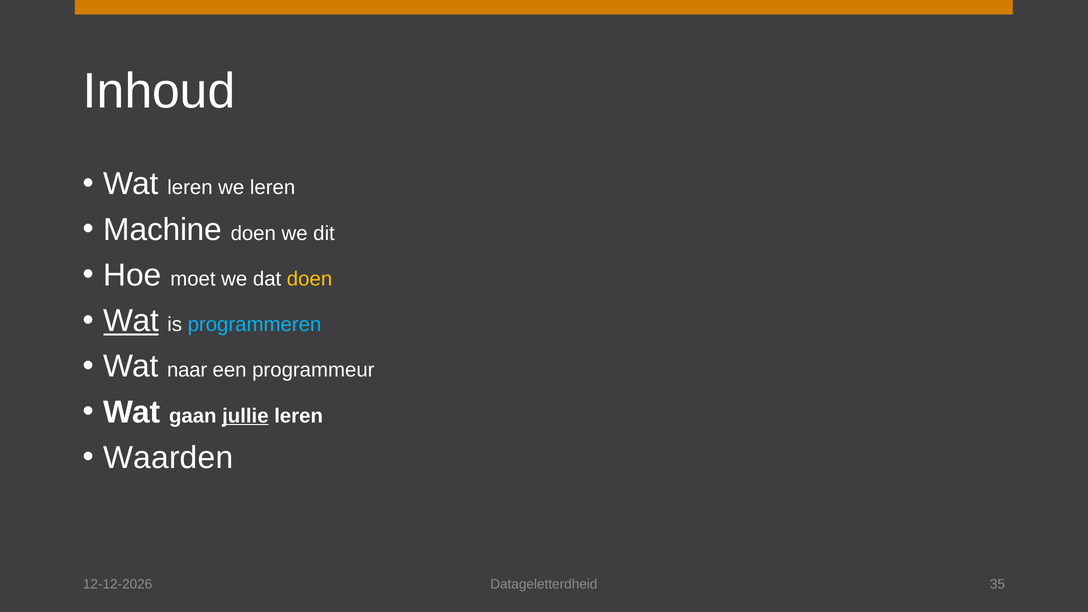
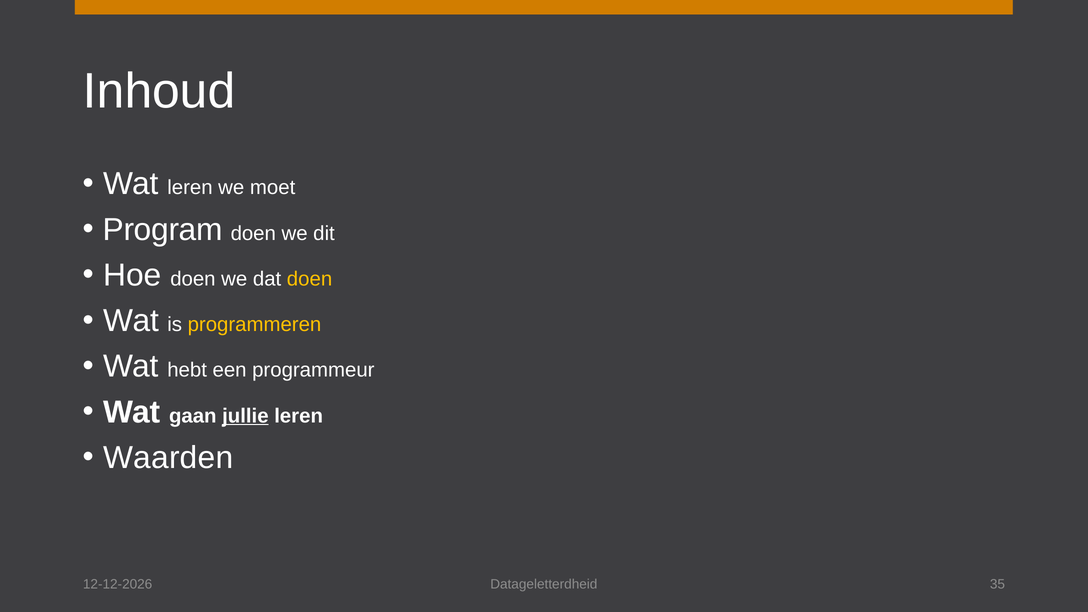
we leren: leren -> moet
Machine: Machine -> Program
Hoe moet: moet -> doen
Wat at (131, 321) underline: present -> none
programmeren colour: light blue -> yellow
naar: naar -> hebt
